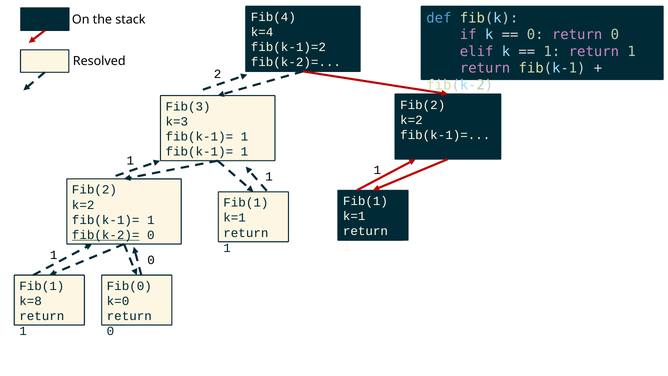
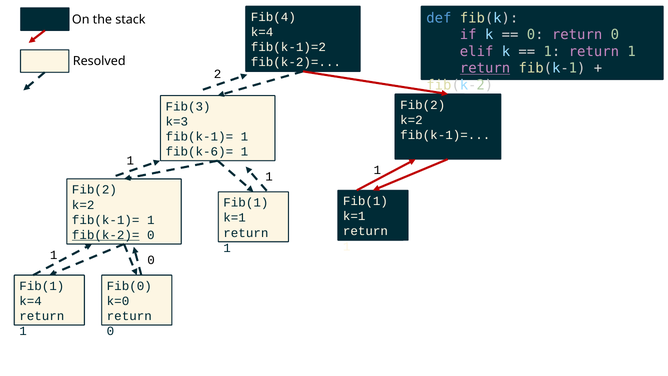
return at (485, 68) underline: none -> present
fib(k-1)= at (199, 152): fib(k-1)= -> fib(k-6)=
k=8 at (31, 301): k=8 -> k=4
